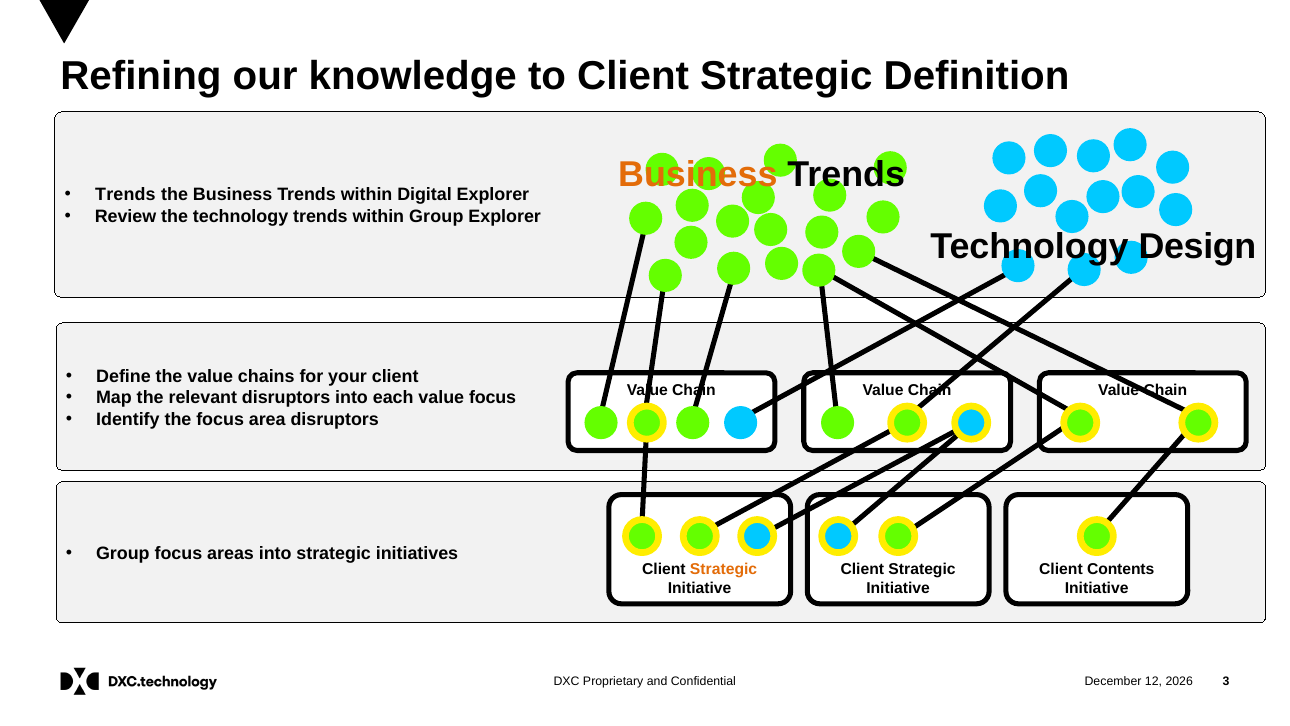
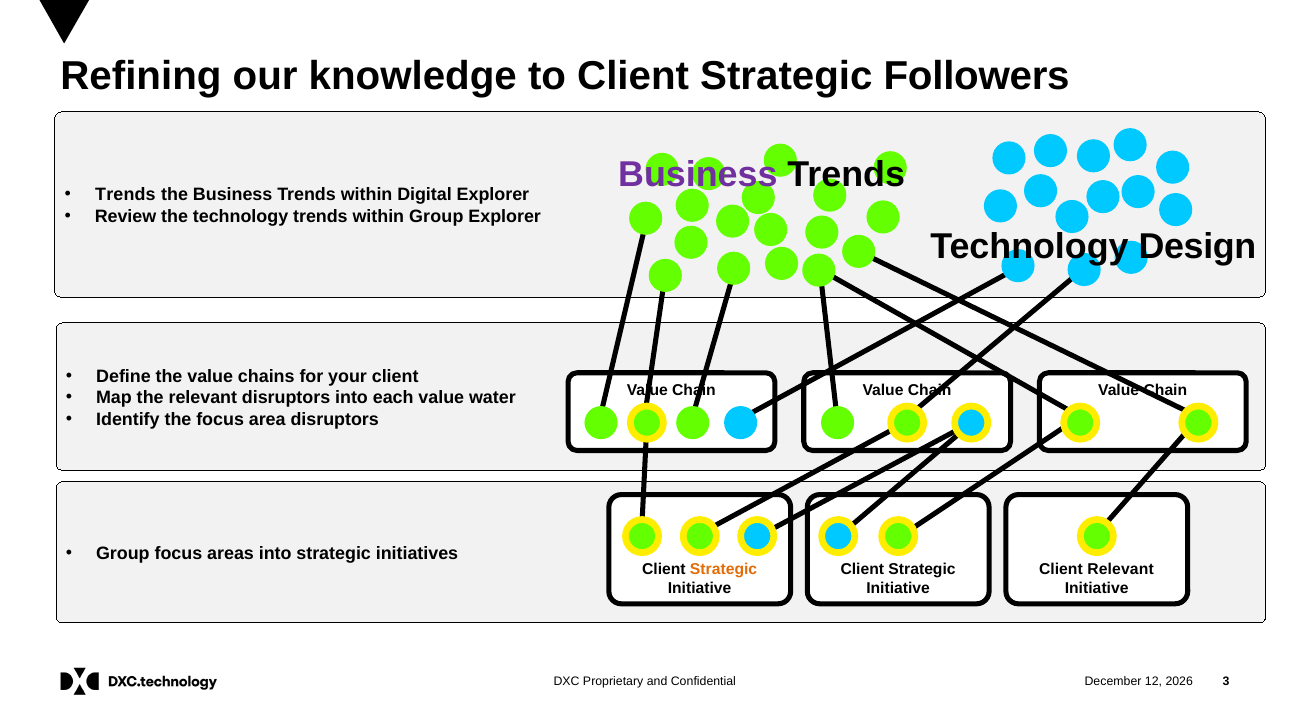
Definition: Definition -> Followers
Business at (698, 174) colour: orange -> purple
value focus: focus -> water
Client Contents: Contents -> Relevant
